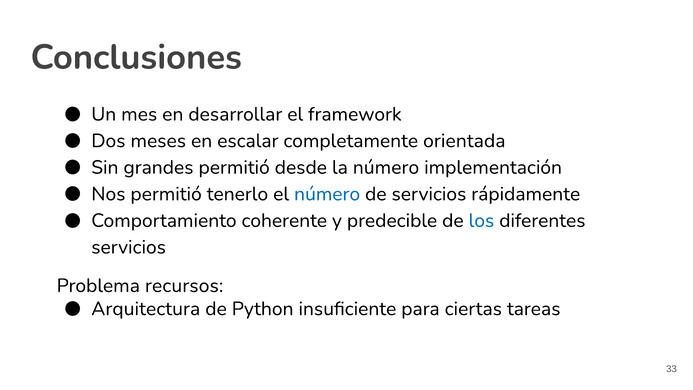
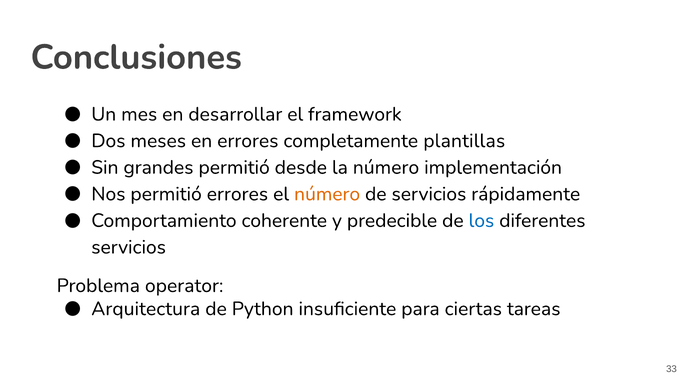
en escalar: escalar -> errores
orientada: orientada -> plantillas
permitió tenerlo: tenerlo -> errores
número at (327, 194) colour: blue -> orange
recursos: recursos -> operator
